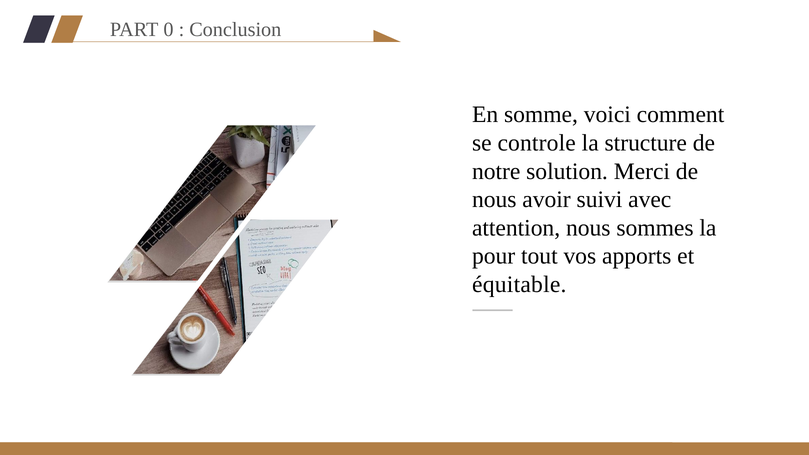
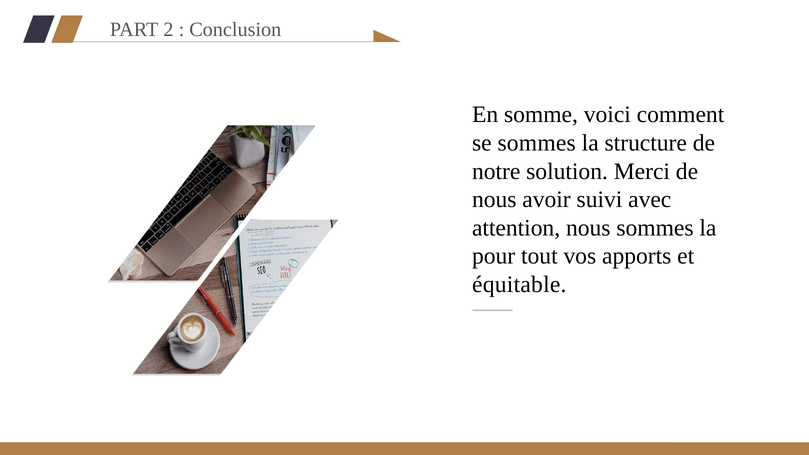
0: 0 -> 2
se controle: controle -> sommes
